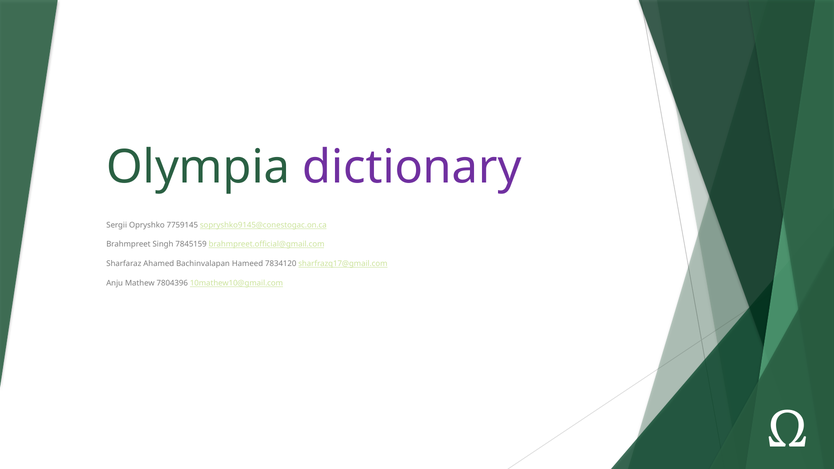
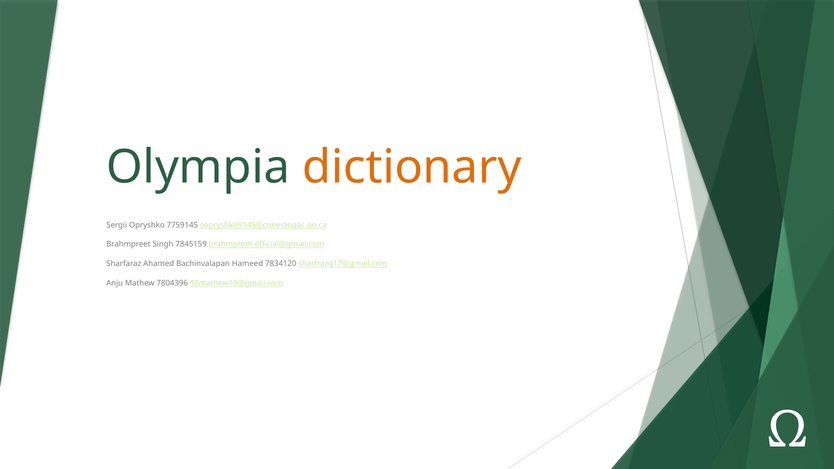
dictionary colour: purple -> orange
